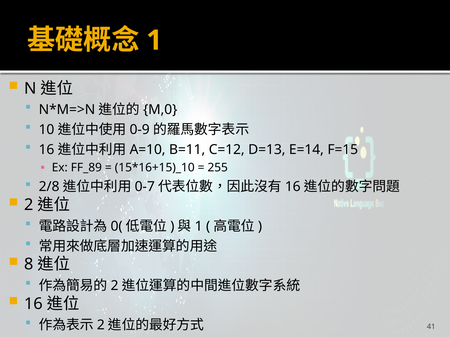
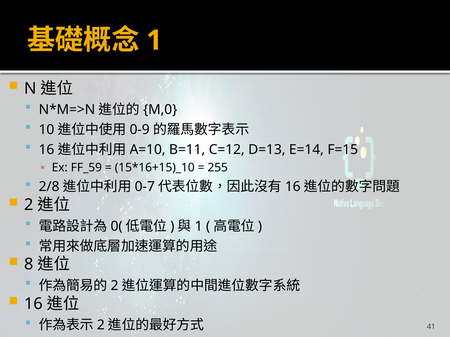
FF_89: FF_89 -> FF_59
